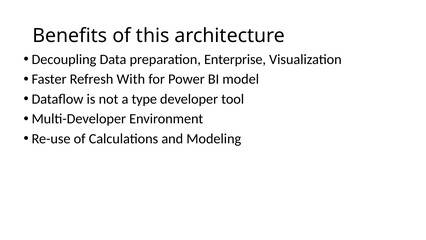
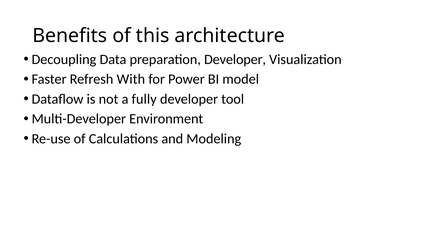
preparation Enterprise: Enterprise -> Developer
type: type -> fully
